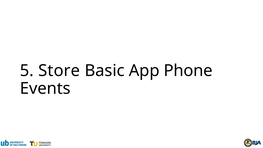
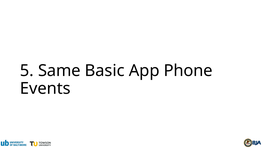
Store: Store -> Same
